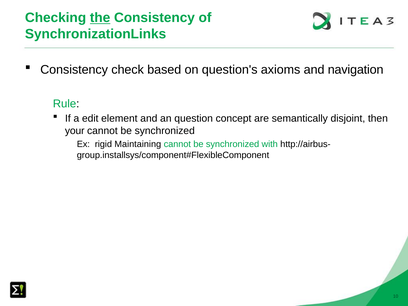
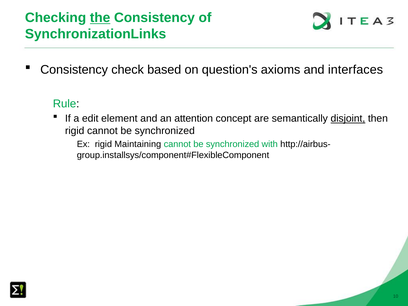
navigation: navigation -> interfaces
question: question -> attention
disjoint underline: none -> present
your at (75, 131): your -> rigid
